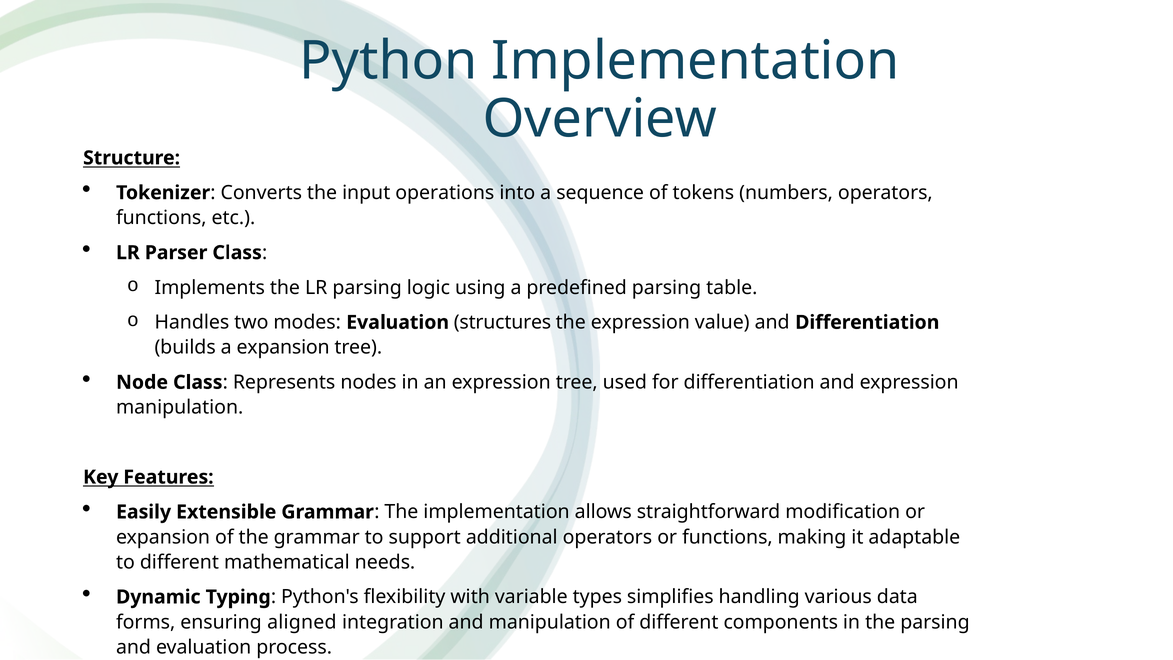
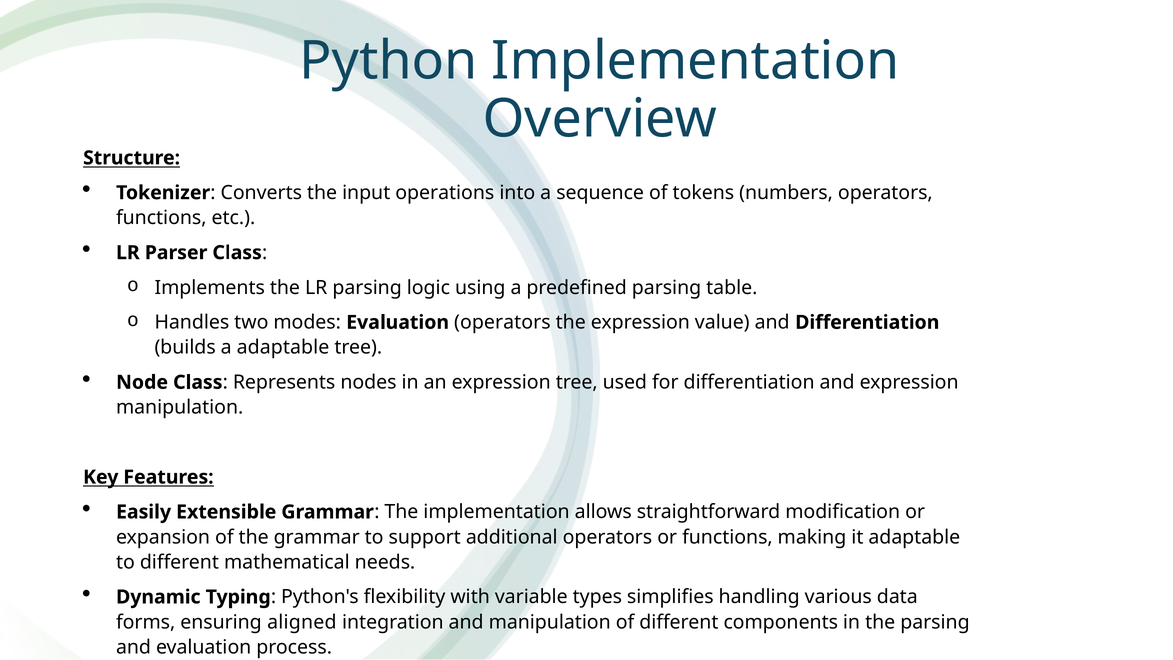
Evaluation structures: structures -> operators
a expansion: expansion -> adaptable
